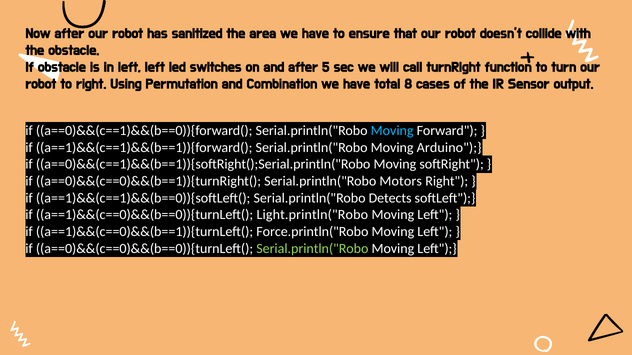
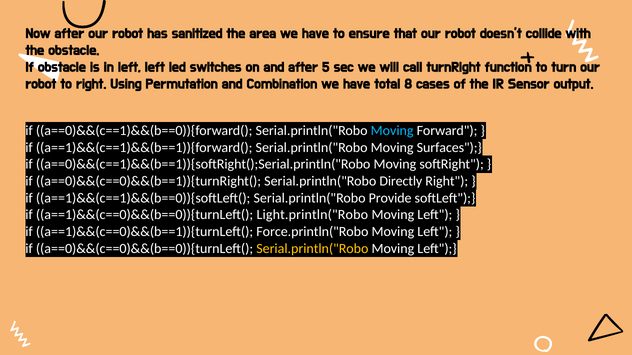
Arduino: Arduino -> Surfaces
Motors: Motors -> Directly
Detects: Detects -> Provide
Serial.println("Robo at (312, 249) colour: light green -> yellow
